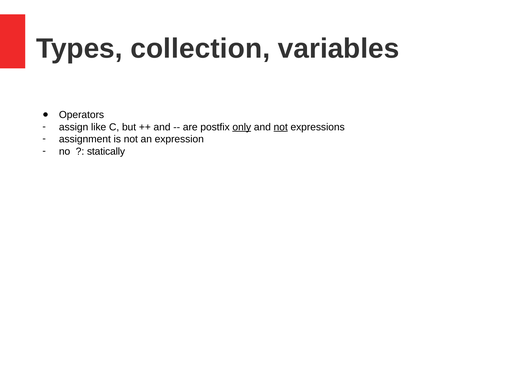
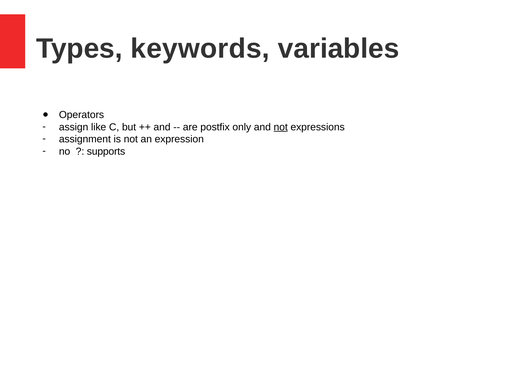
collection: collection -> keywords
only underline: present -> none
statically: statically -> supports
